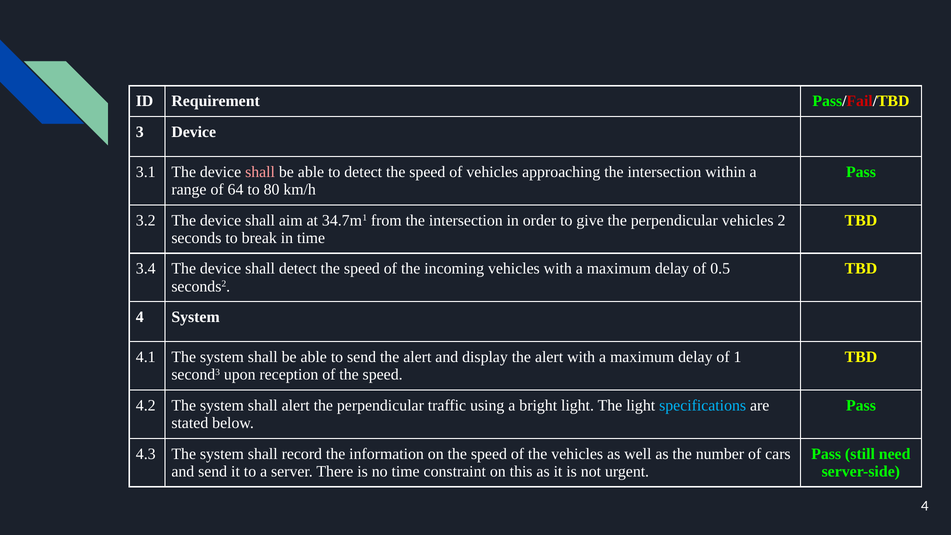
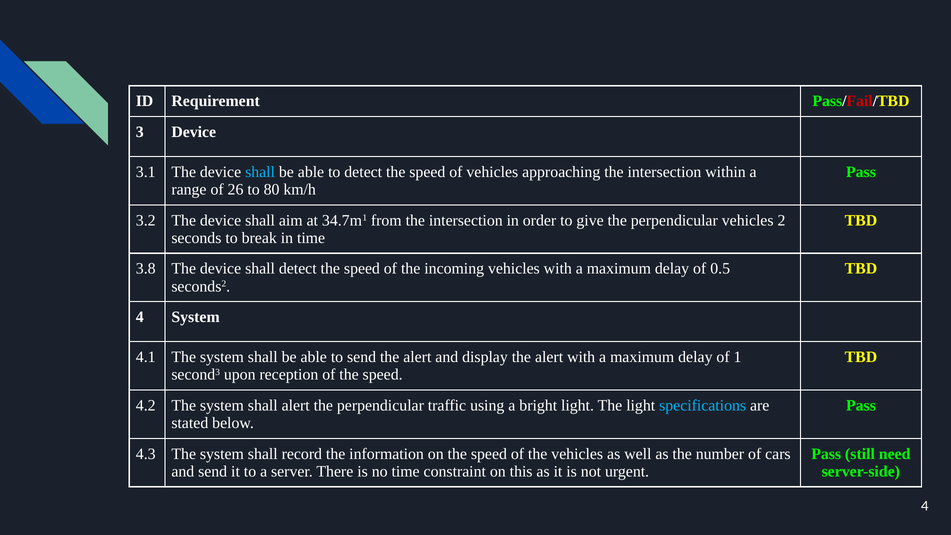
shall at (260, 172) colour: pink -> light blue
64: 64 -> 26
3.4: 3.4 -> 3.8
